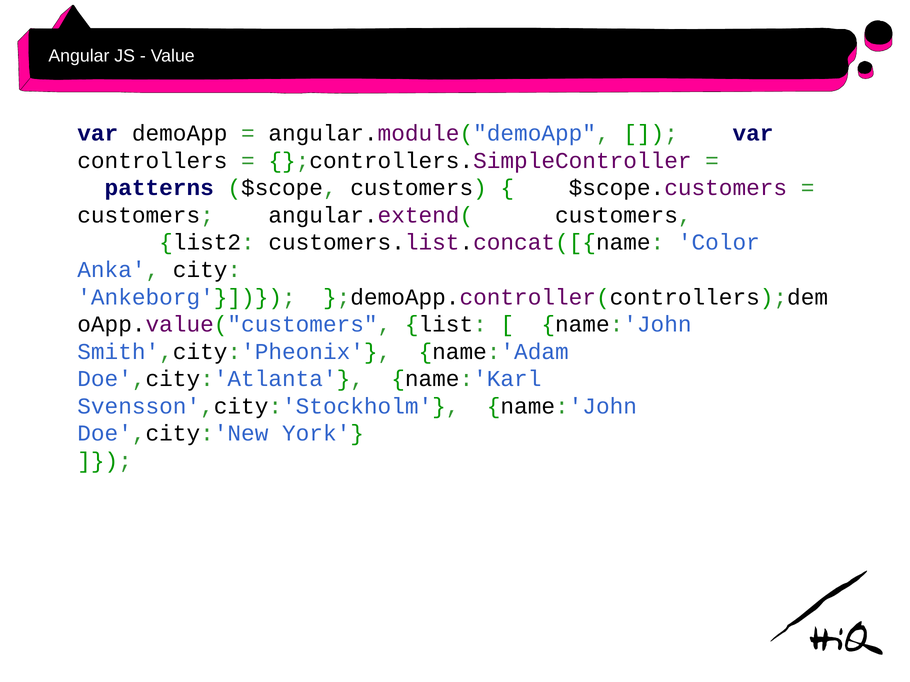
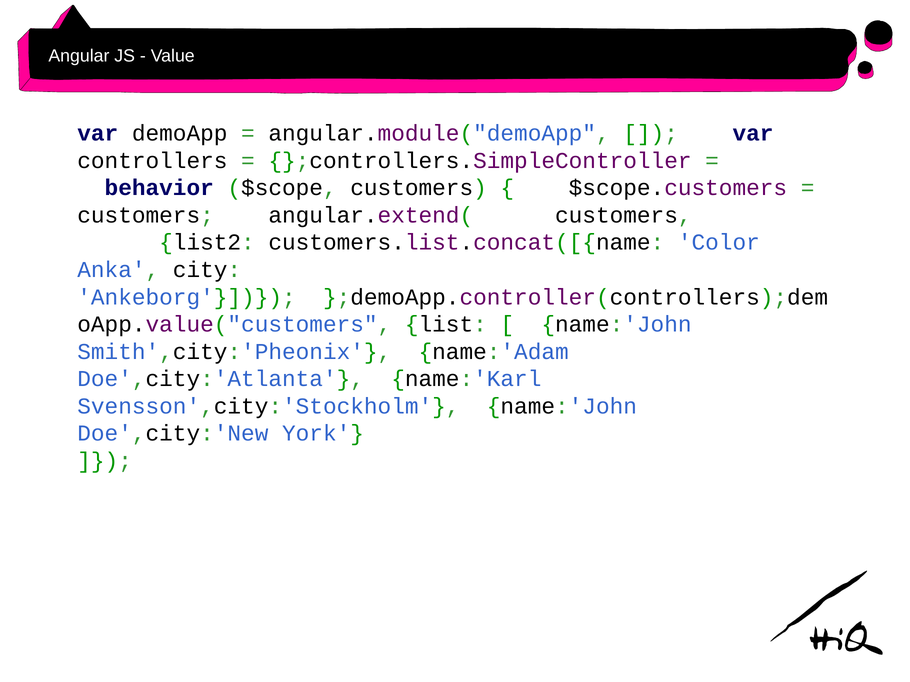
patterns: patterns -> behavior
